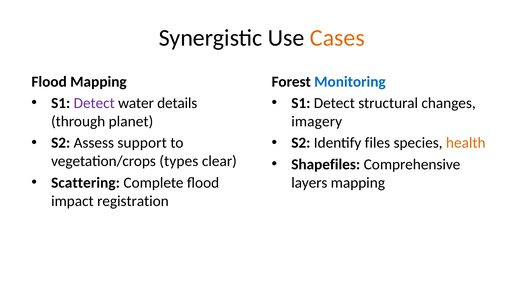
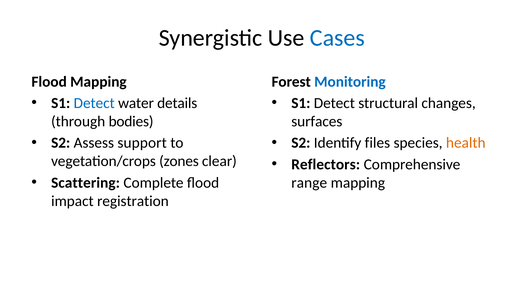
Cases colour: orange -> blue
Detect at (94, 103) colour: purple -> blue
planet: planet -> bodies
imagery: imagery -> surfaces
types: types -> zones
Shapefiles: Shapefiles -> Reflectors
layers: layers -> range
